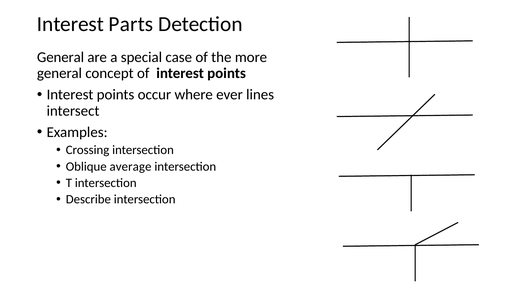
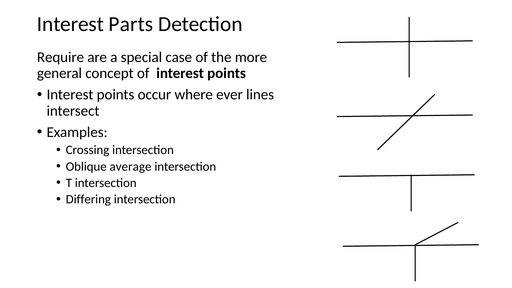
General at (61, 57): General -> Require
Describe: Describe -> Differing
